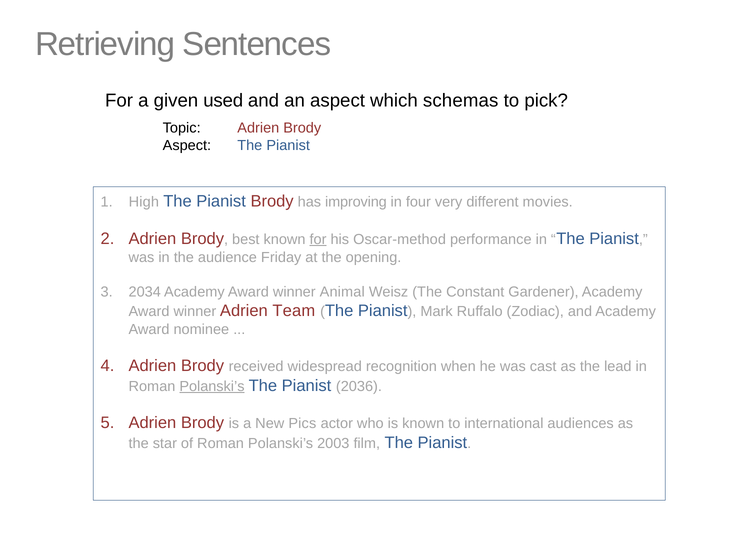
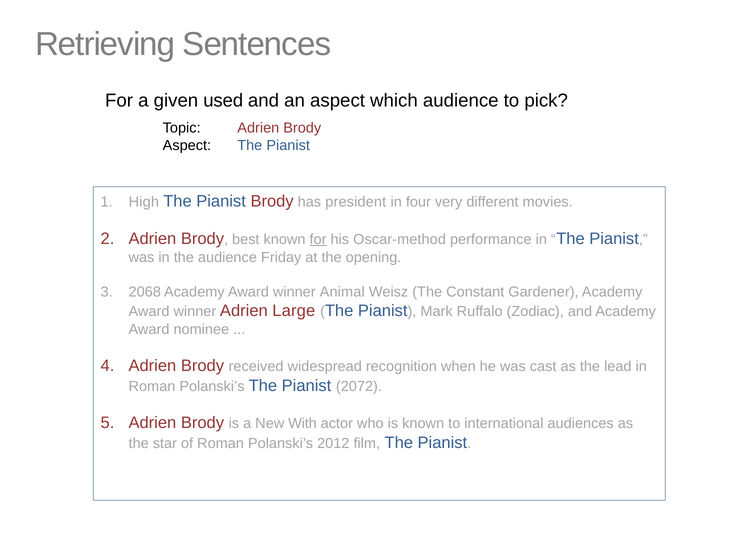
which schemas: schemas -> audience
improving: improving -> president
2034: 2034 -> 2068
Team: Team -> Large
Polanski’s at (212, 386) underline: present -> none
2036: 2036 -> 2072
Pics: Pics -> With
2003: 2003 -> 2012
